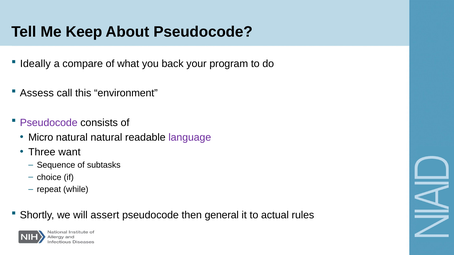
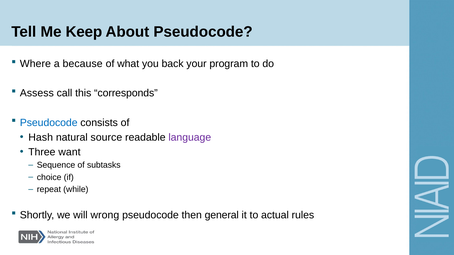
Ideally: Ideally -> Where
compare: compare -> because
environment: environment -> corresponds
Pseudocode at (49, 123) colour: purple -> blue
Micro: Micro -> Hash
natural natural: natural -> source
assert: assert -> wrong
